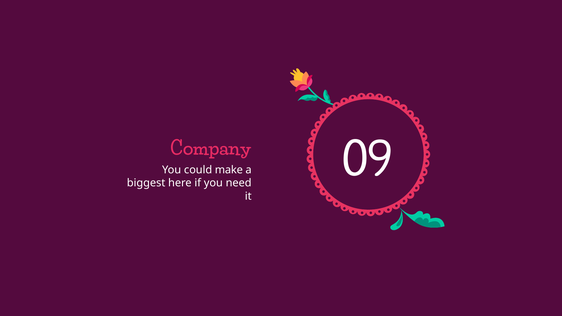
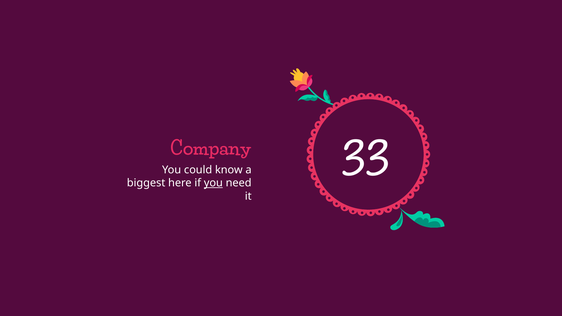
09: 09 -> 33
make: make -> know
you at (213, 183) underline: none -> present
